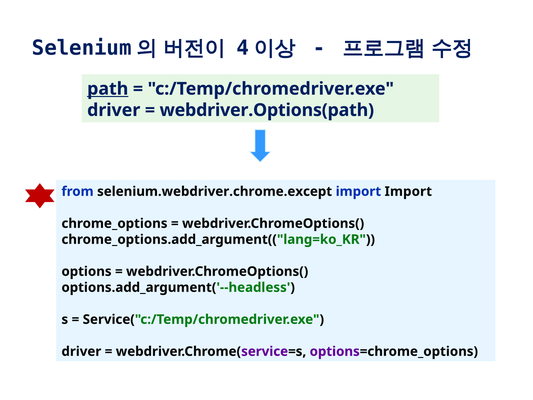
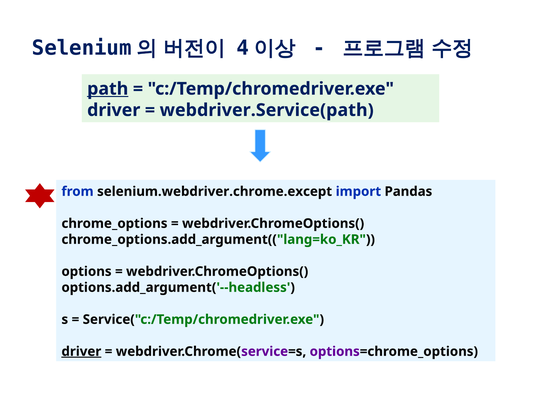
webdriver.Options(path: webdriver.Options(path -> webdriver.Service(path
import Import: Import -> Pandas
driver at (81, 351) underline: none -> present
